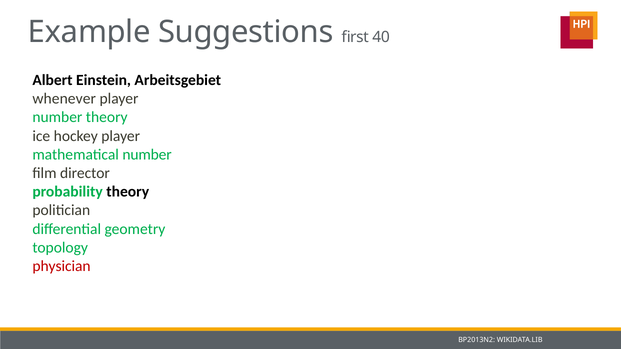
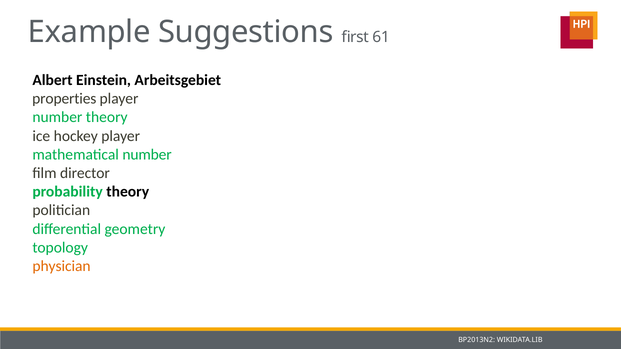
40: 40 -> 61
whenever: whenever -> properties
physician colour: red -> orange
